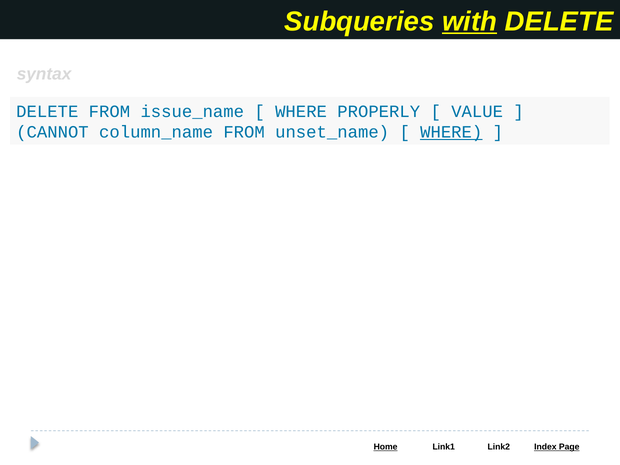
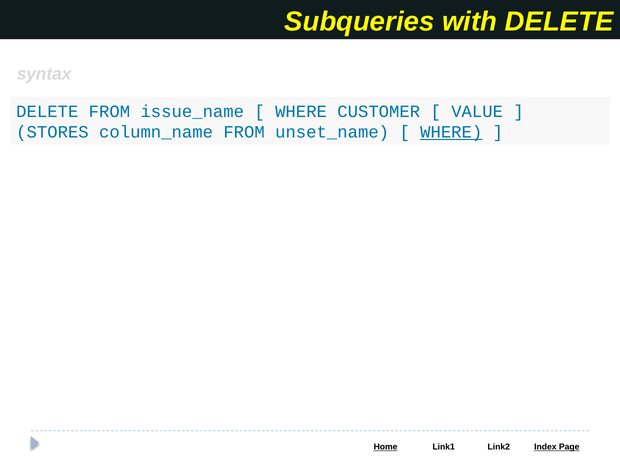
with underline: present -> none
PROPERLY: PROPERLY -> CUSTOMER
CANNOT: CANNOT -> STORES
